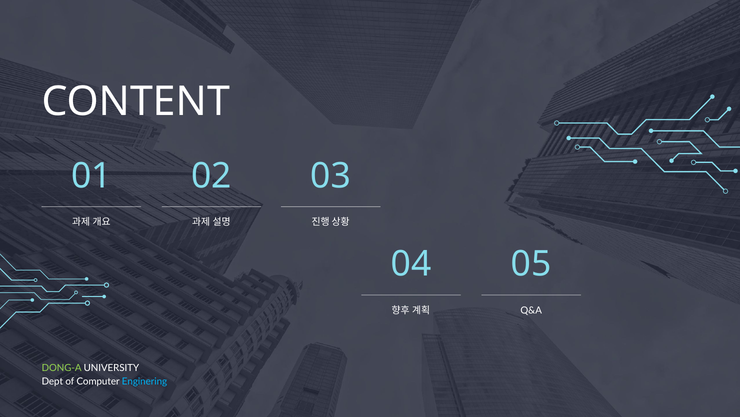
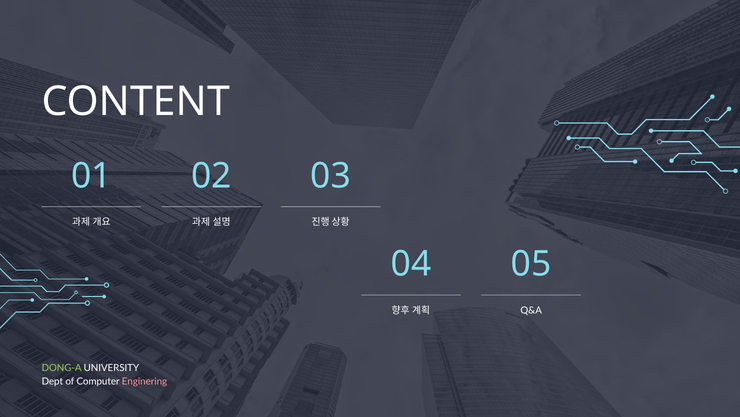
Enginering colour: light blue -> pink
